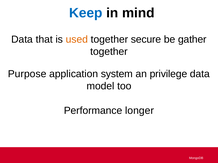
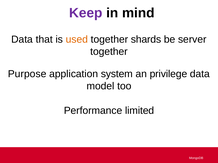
Keep colour: blue -> purple
secure: secure -> shards
gather: gather -> server
longer: longer -> limited
